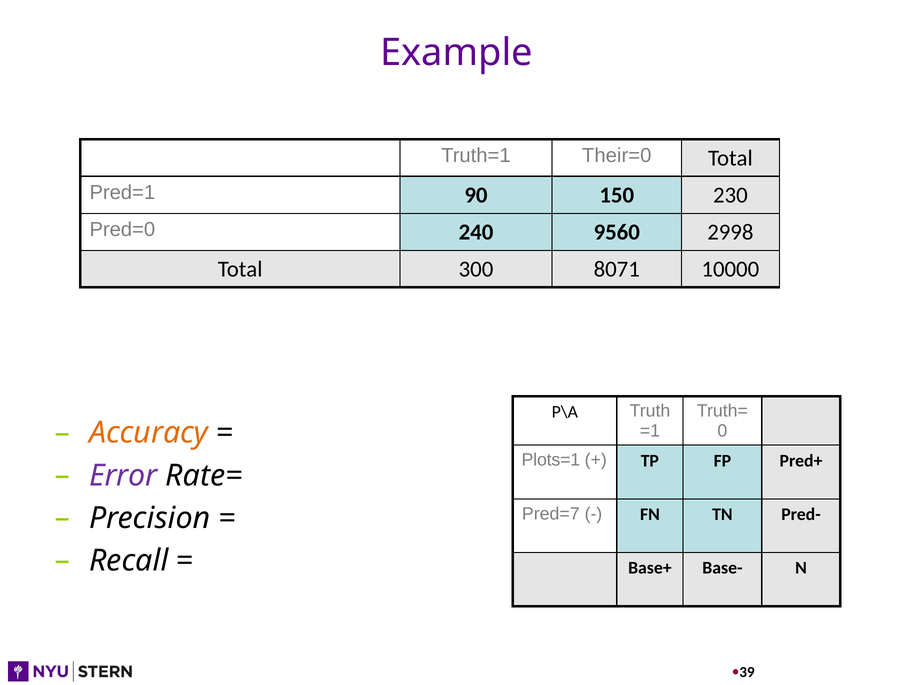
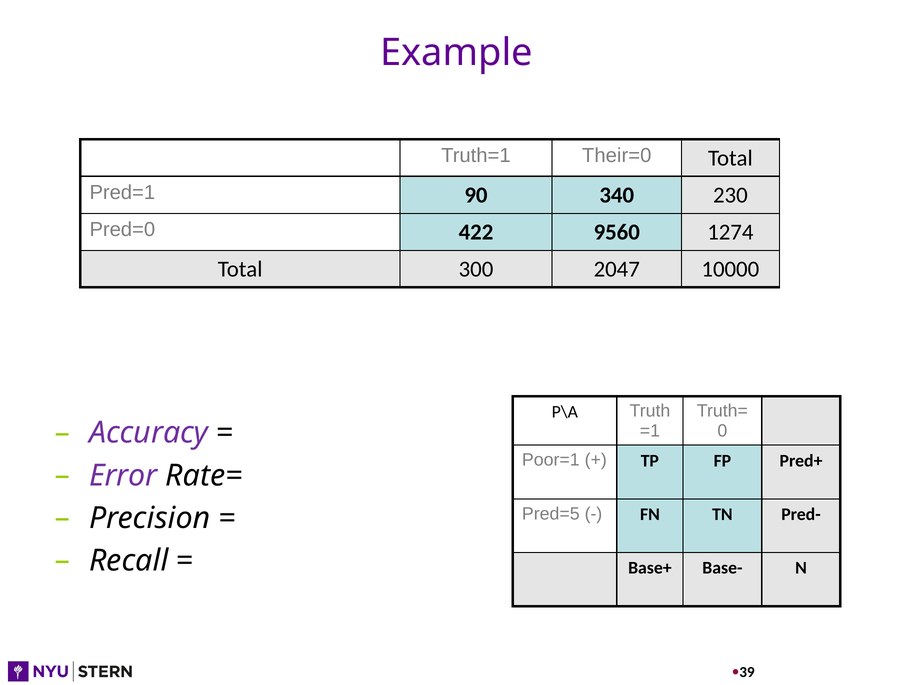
150: 150 -> 340
240: 240 -> 422
2998: 2998 -> 1274
8071: 8071 -> 2047
Accuracy colour: orange -> purple
Plots=1: Plots=1 -> Poor=1
Pred=7: Pred=7 -> Pred=5
